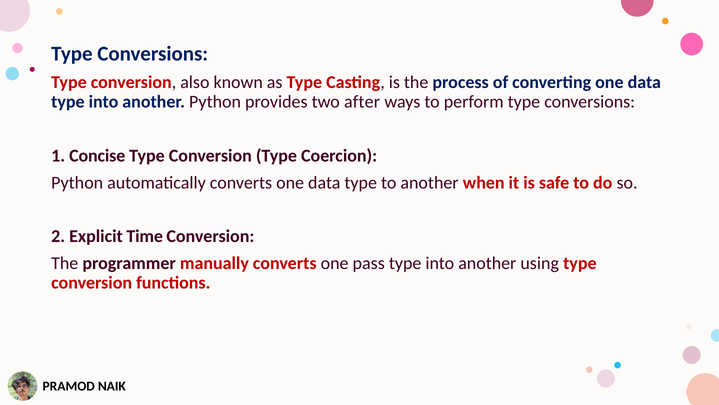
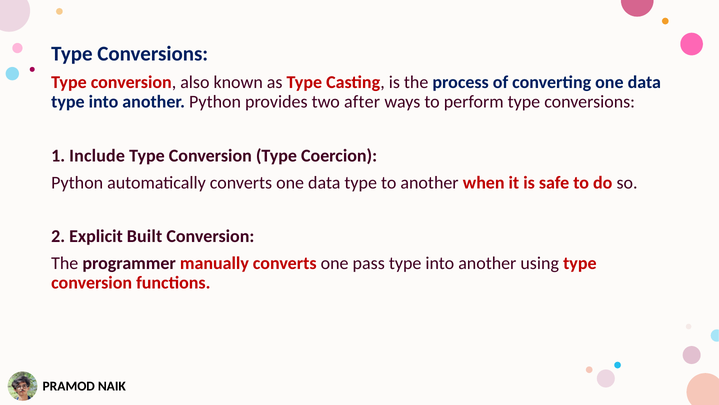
Concise: Concise -> Include
Time: Time -> Built
